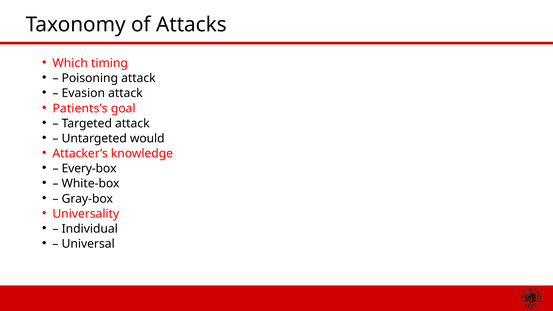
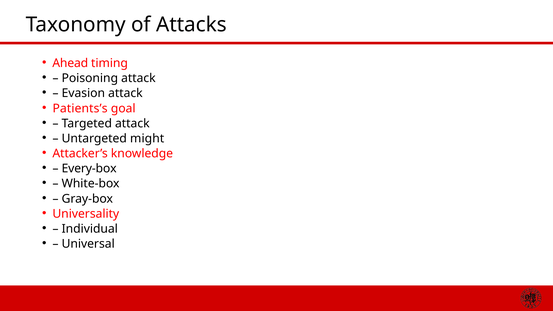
Which: Which -> Ahead
would: would -> might
